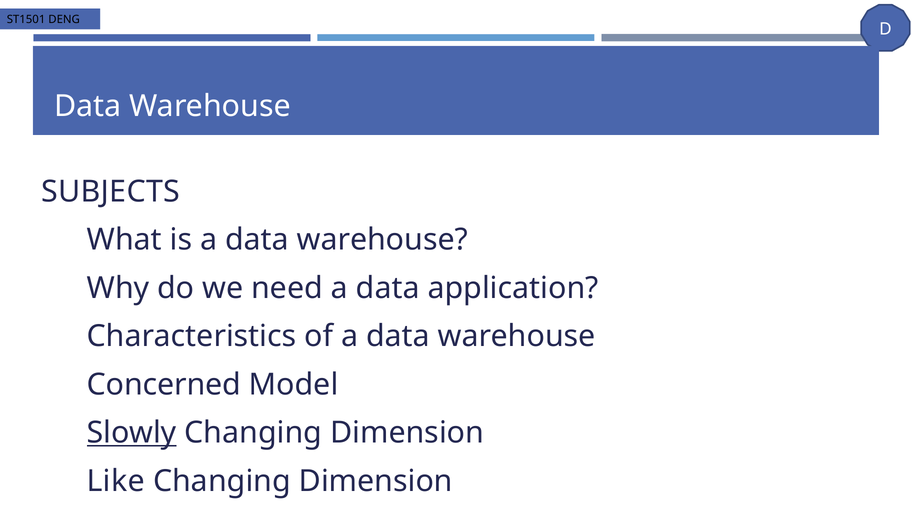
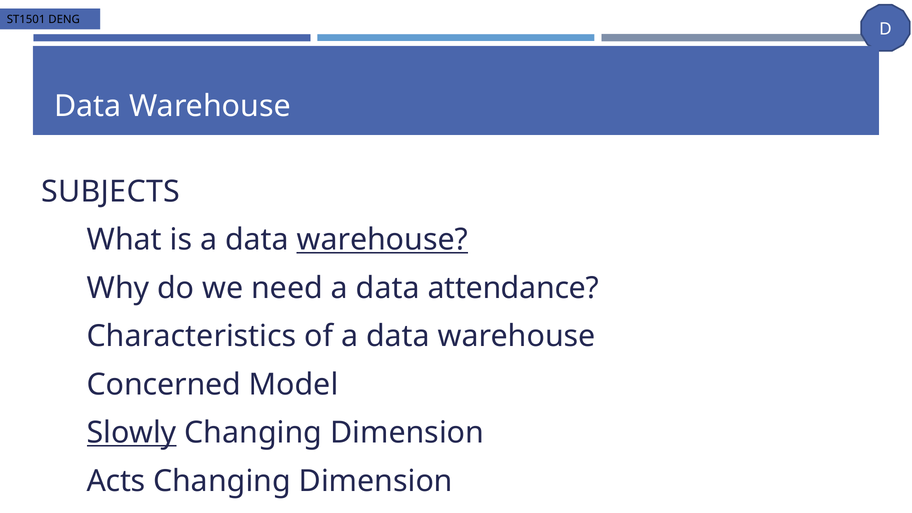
warehouse at (382, 240) underline: none -> present
application: application -> attendance
Like: Like -> Acts
